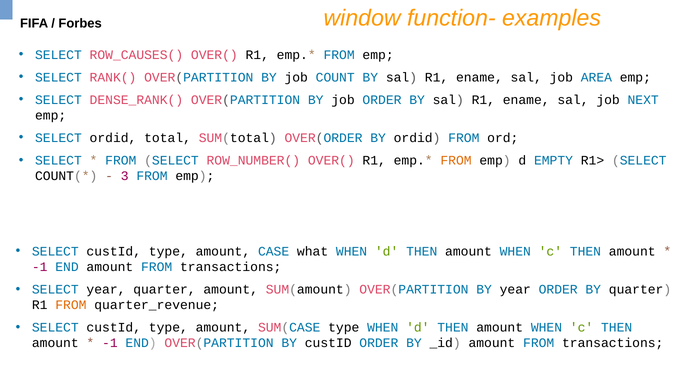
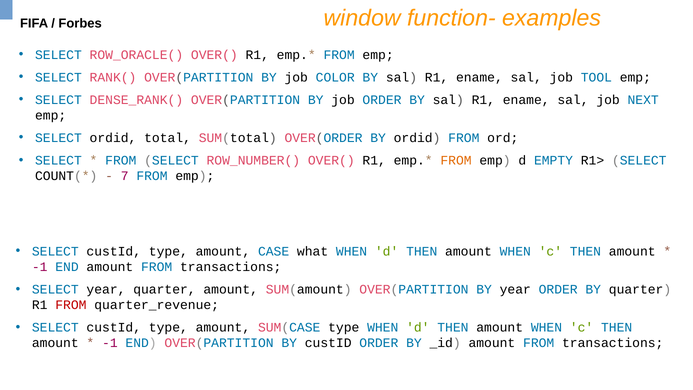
ROW_CAUSES(: ROW_CAUSES( -> ROW_ORACLE(
COUNT: COUNT -> COLOR
AREA: AREA -> TOOL
3: 3 -> 7
FROM at (71, 305) colour: orange -> red
